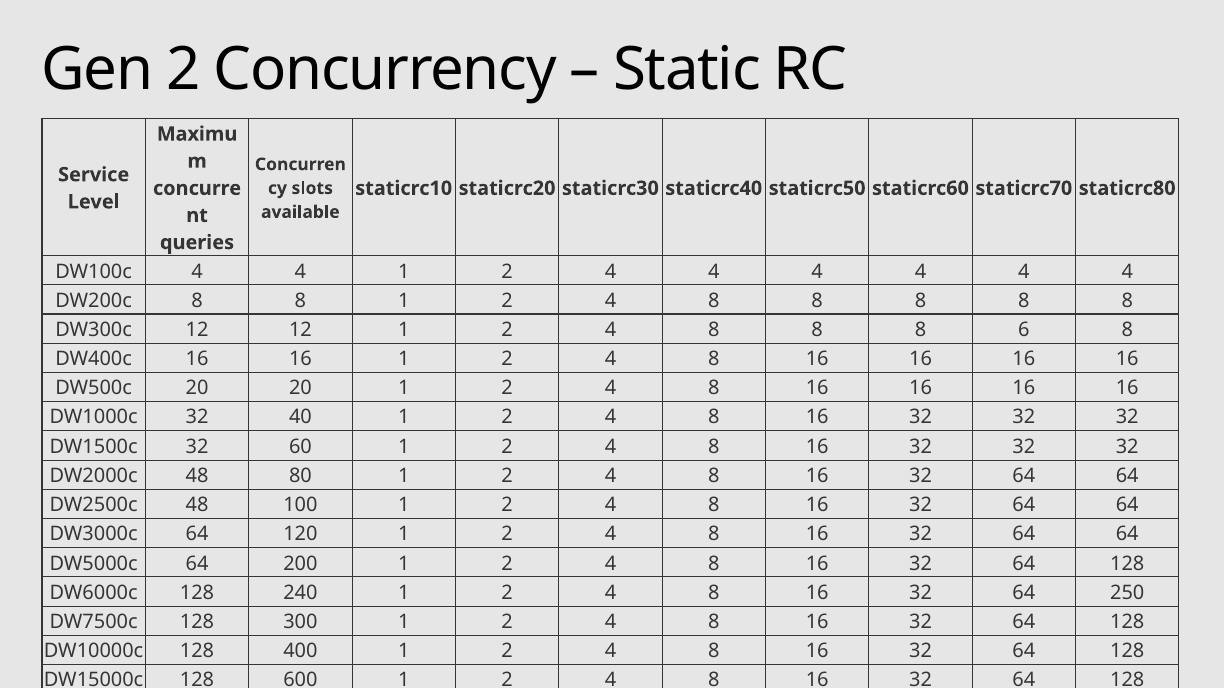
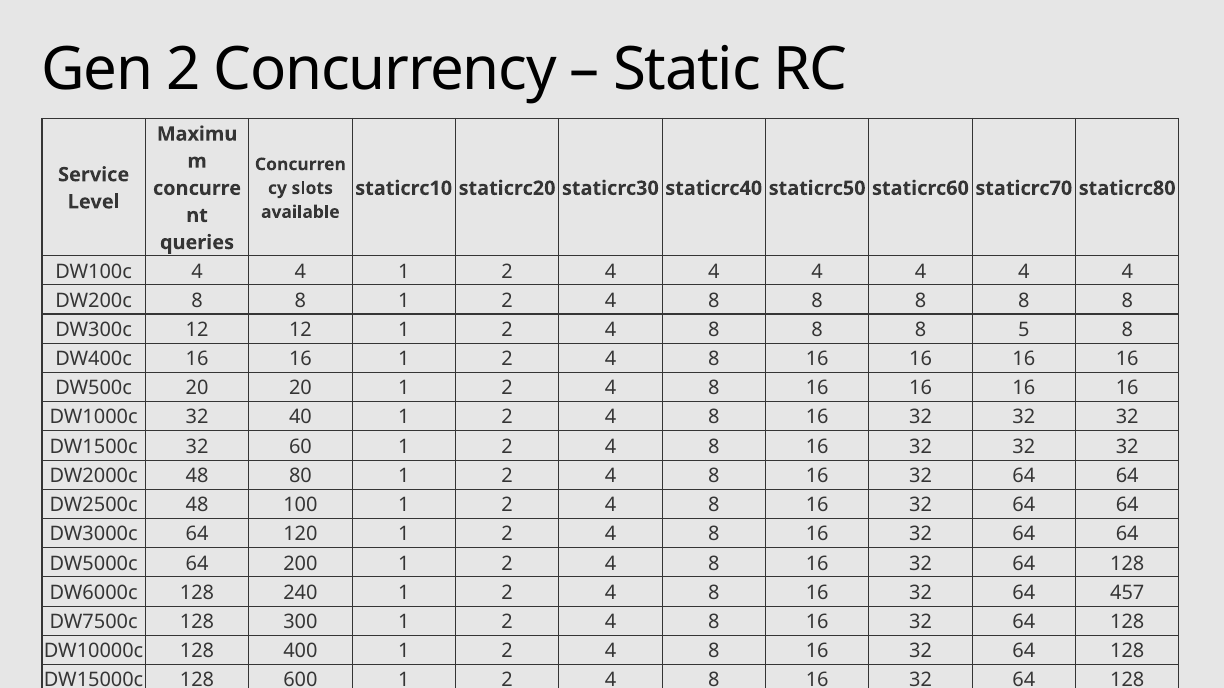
6: 6 -> 5
250: 250 -> 457
